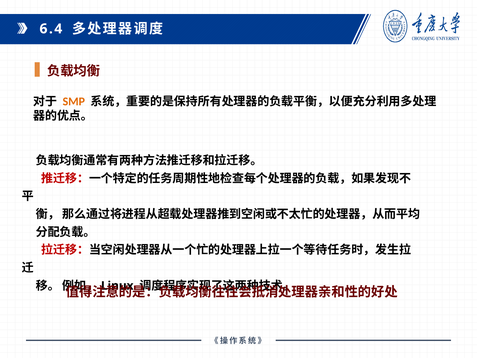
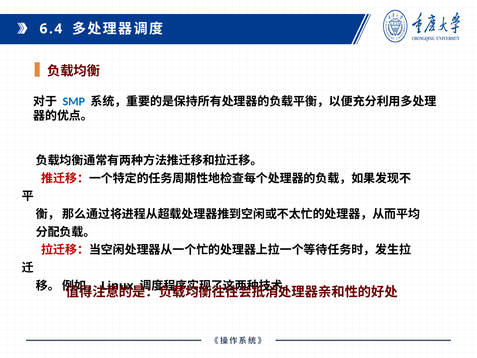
SMP colour: orange -> blue
